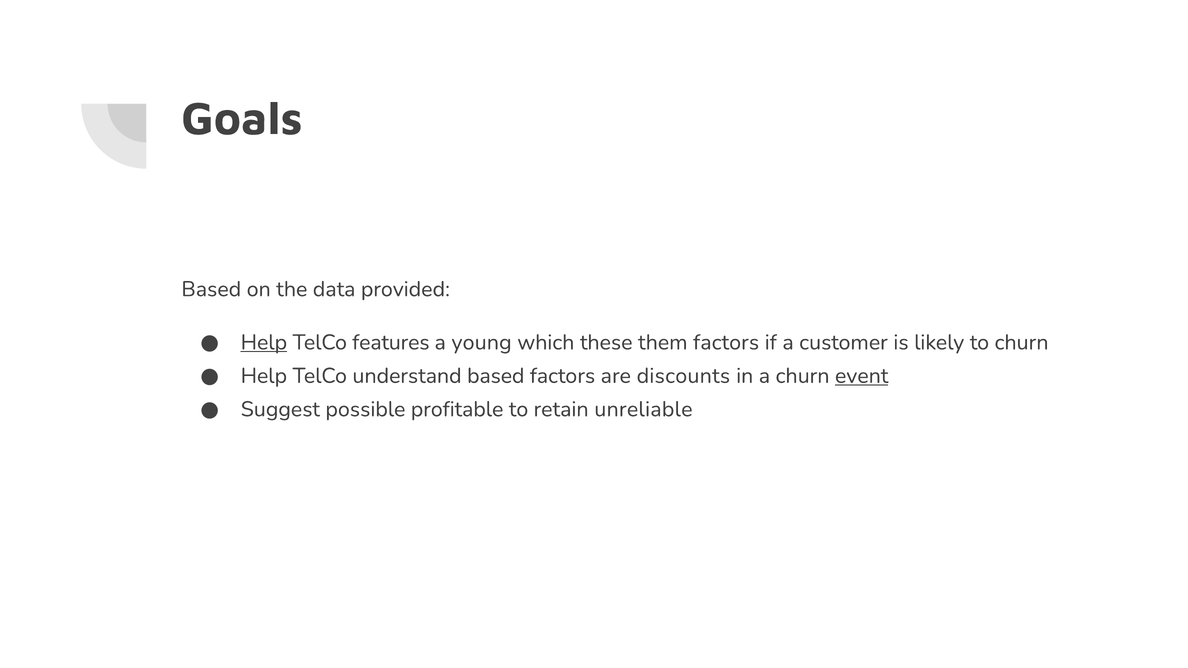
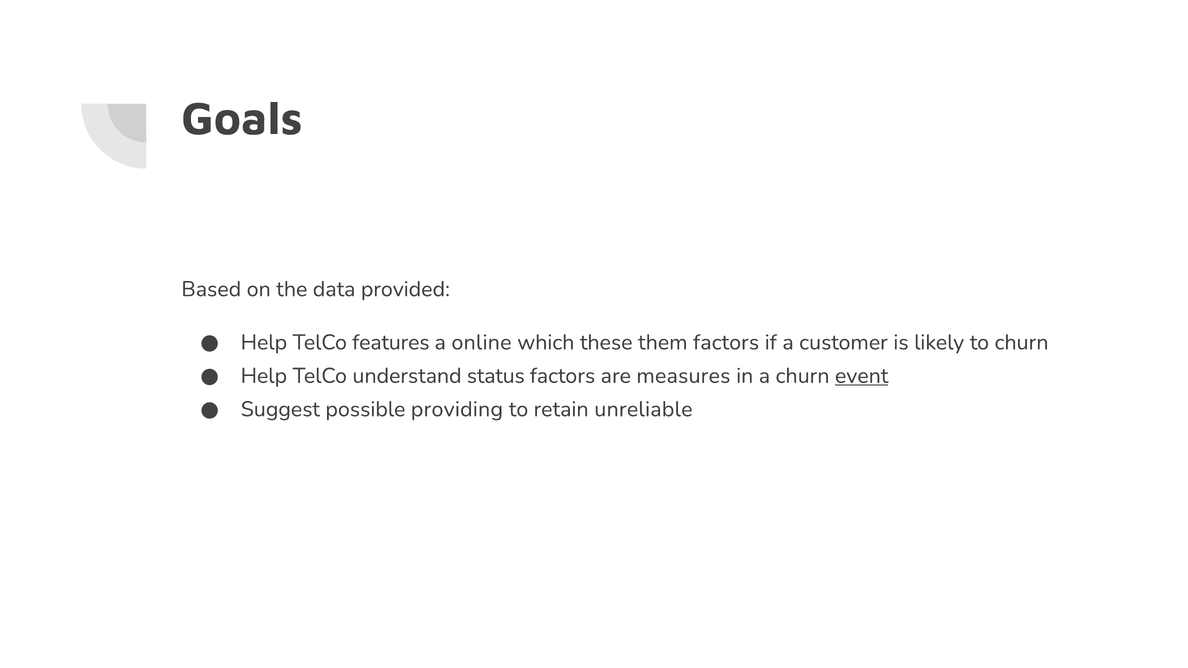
Help at (264, 342) underline: present -> none
young: young -> online
understand based: based -> status
discounts: discounts -> measures
profitable: profitable -> providing
